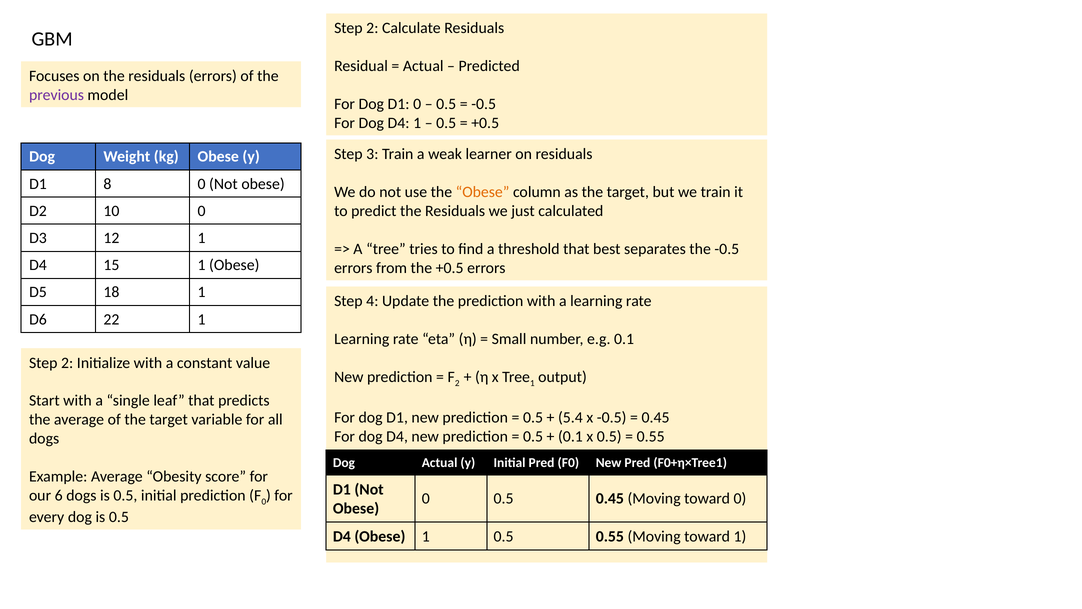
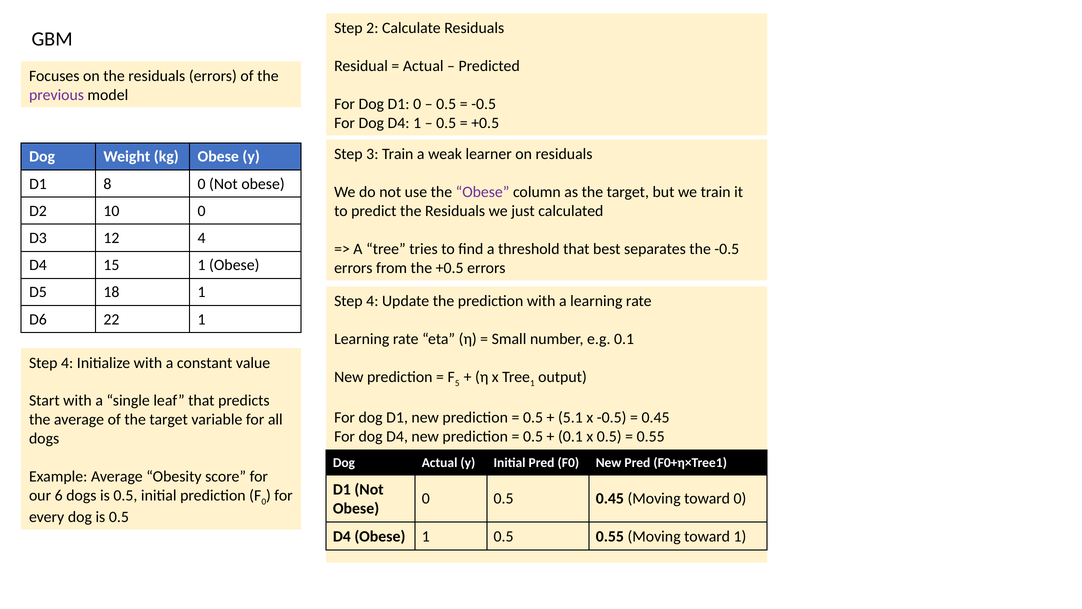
Obese at (483, 192) colour: orange -> purple
12 1: 1 -> 4
2 at (67, 363): 2 -> 4
2 at (457, 383): 2 -> 5
5.4: 5.4 -> 5.1
